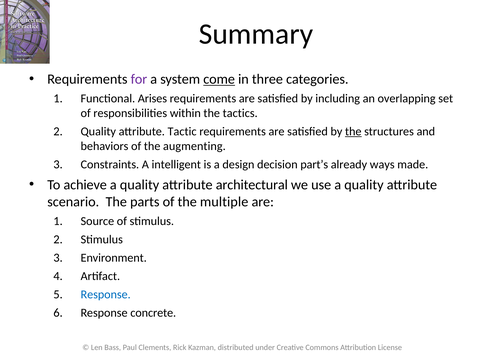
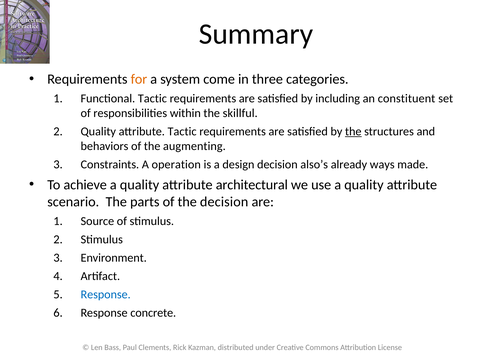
for colour: purple -> orange
come underline: present -> none
Functional Arises: Arises -> Tactic
overlapping: overlapping -> constituent
tactics: tactics -> skillful
intelligent: intelligent -> operation
part’s: part’s -> also’s
the multiple: multiple -> decision
